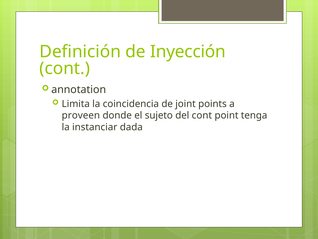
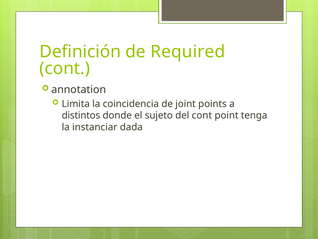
Inyección: Inyección -> Required
proveen: proveen -> distintos
